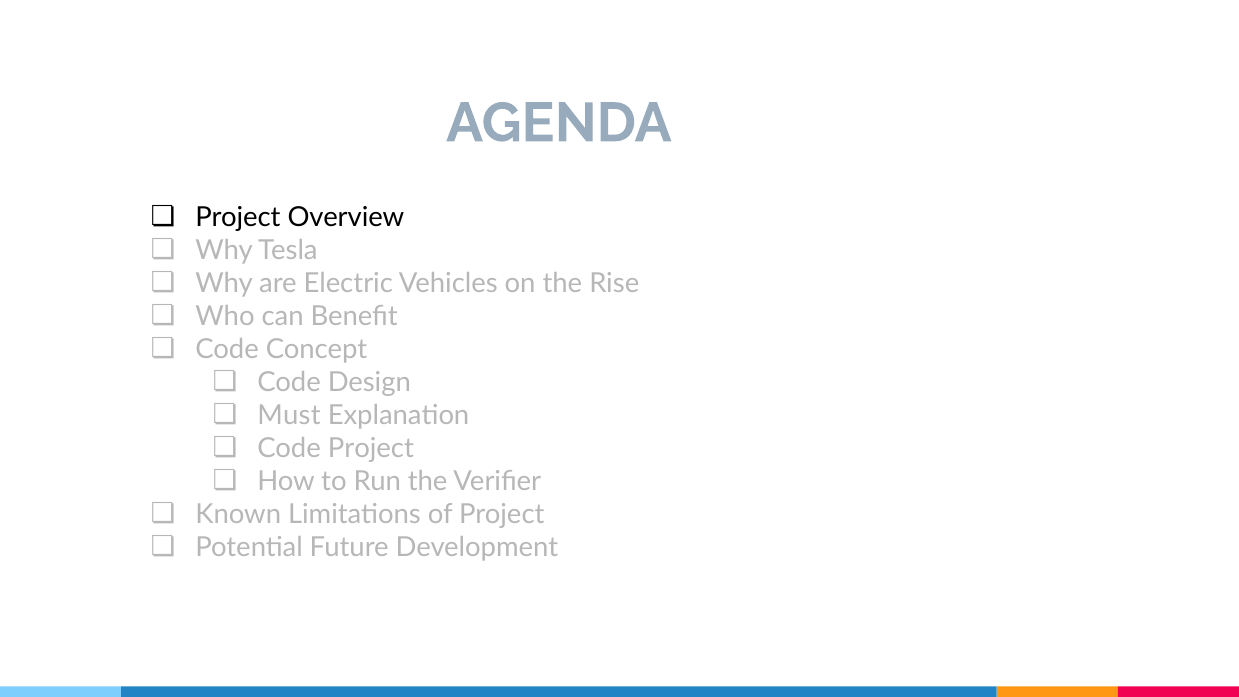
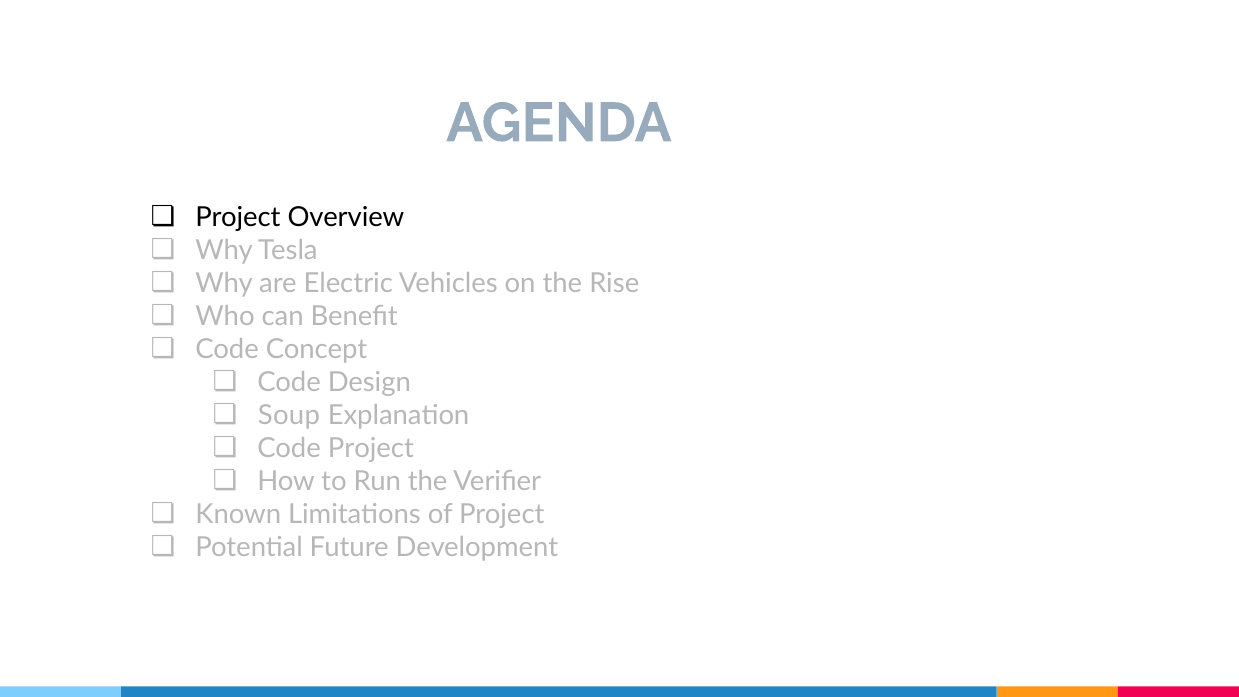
Must: Must -> Soup
